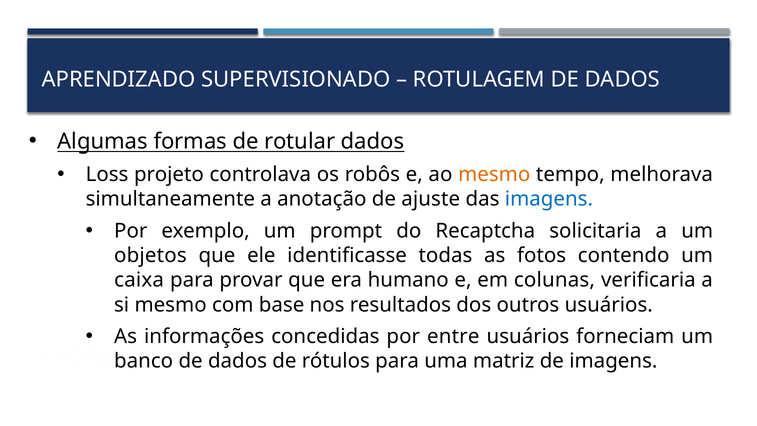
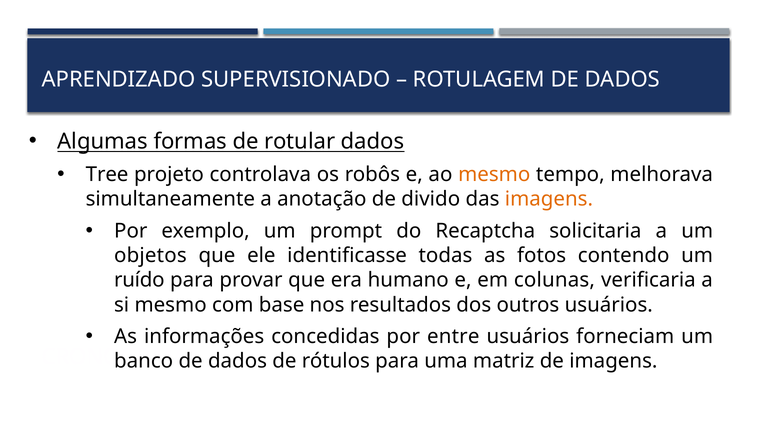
Loss: Loss -> Tree
ajuste: ajuste -> divido
imagens at (549, 199) colour: blue -> orange
caixa: caixa -> ruído
